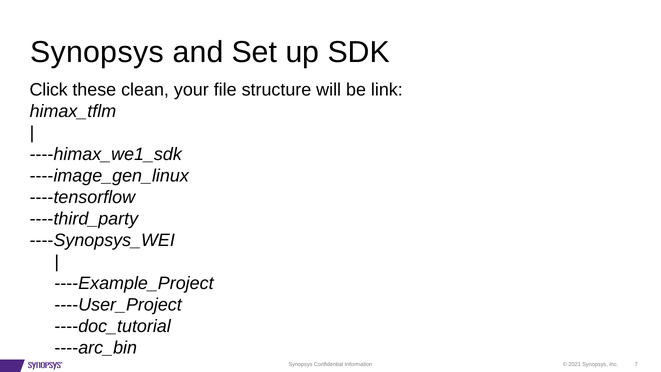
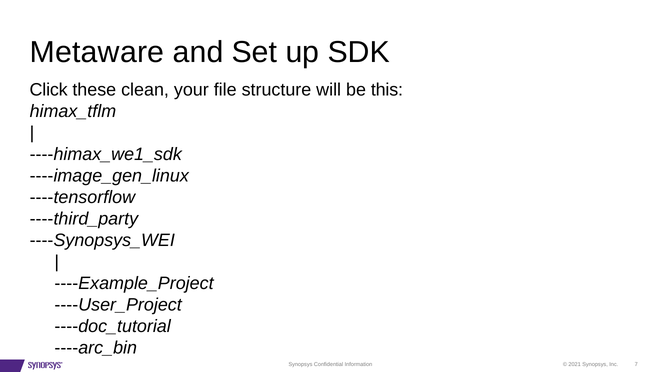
Synopsys at (97, 52): Synopsys -> Metaware
link: link -> this
